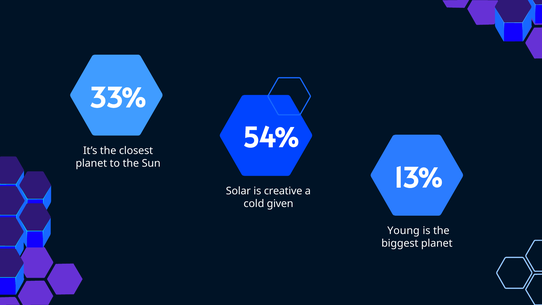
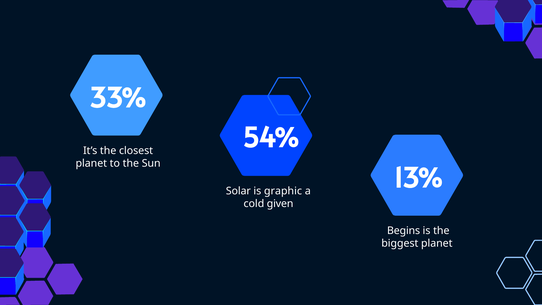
creative: creative -> graphic
Young: Young -> Begins
